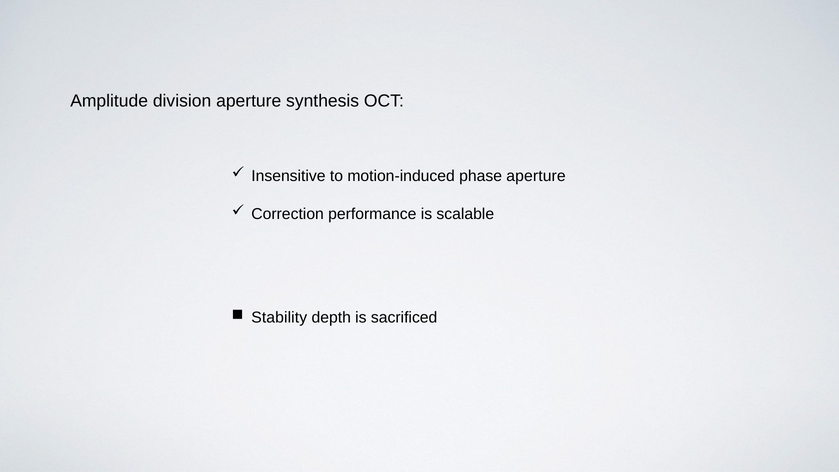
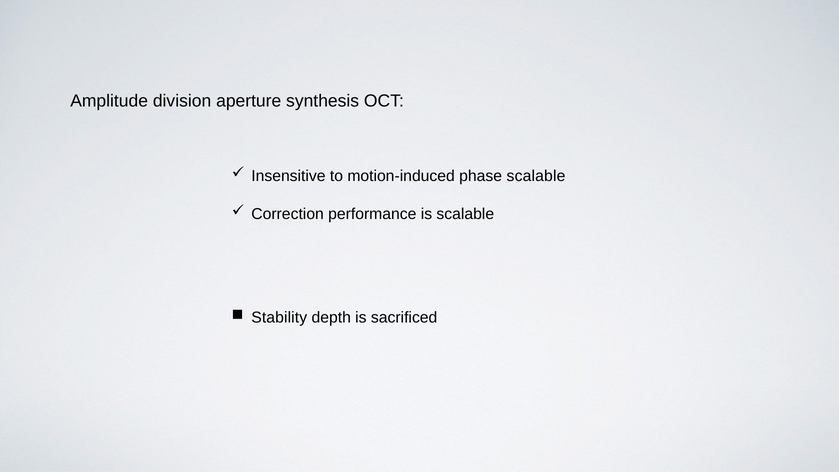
phase aperture: aperture -> scalable
